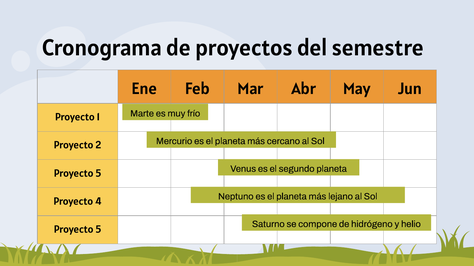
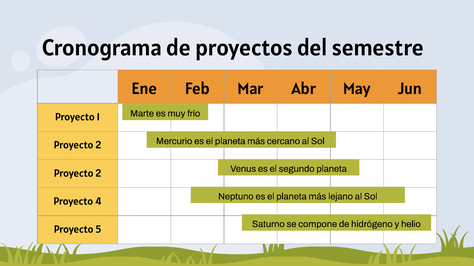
5 at (98, 174): 5 -> 2
